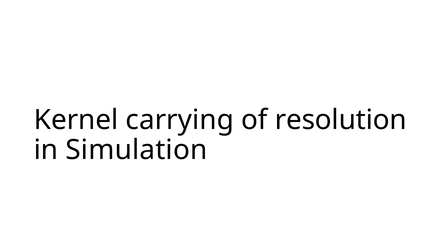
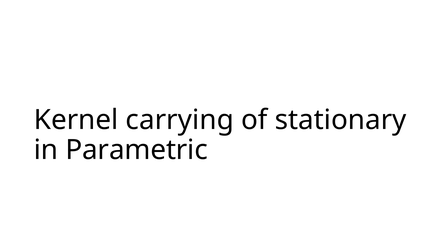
resolution: resolution -> stationary
Simulation: Simulation -> Parametric
